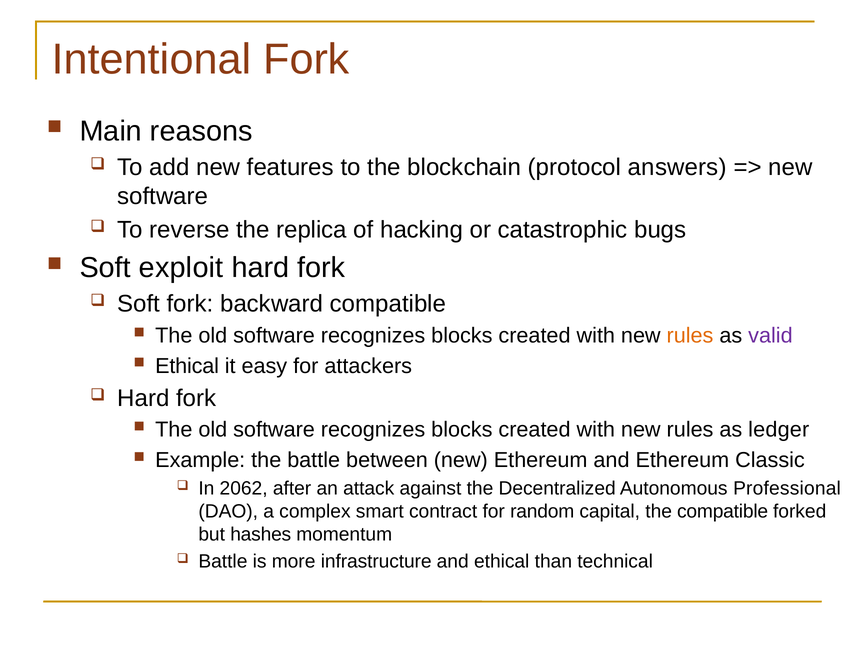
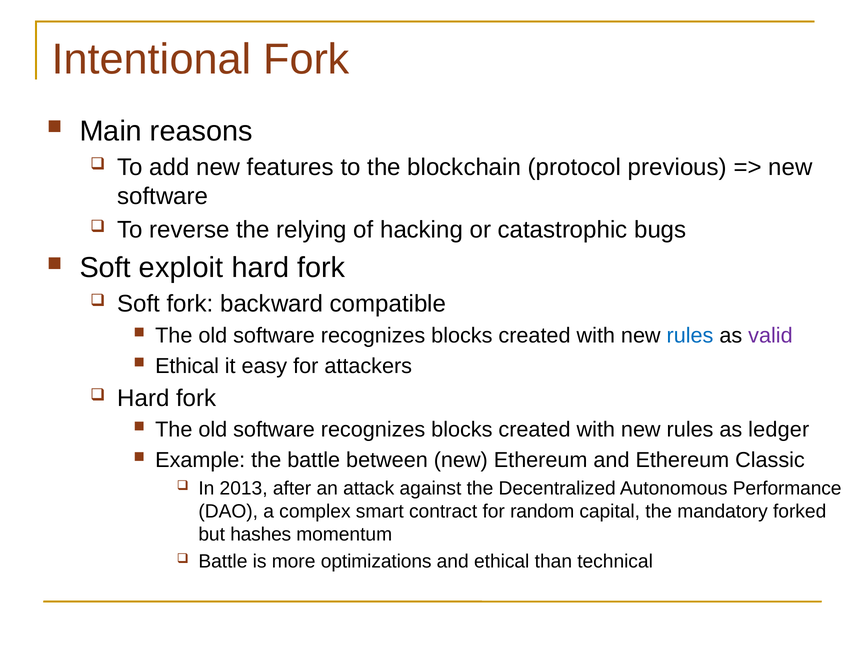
answers: answers -> previous
replica: replica -> relying
rules at (690, 335) colour: orange -> blue
2062: 2062 -> 2013
Professional: Professional -> Performance
the compatible: compatible -> mandatory
infrastructure: infrastructure -> optimizations
